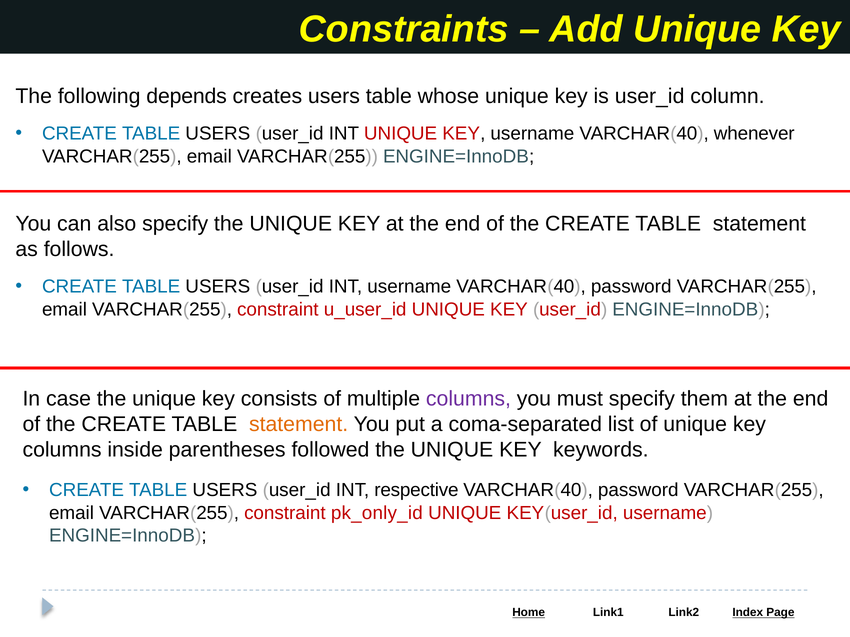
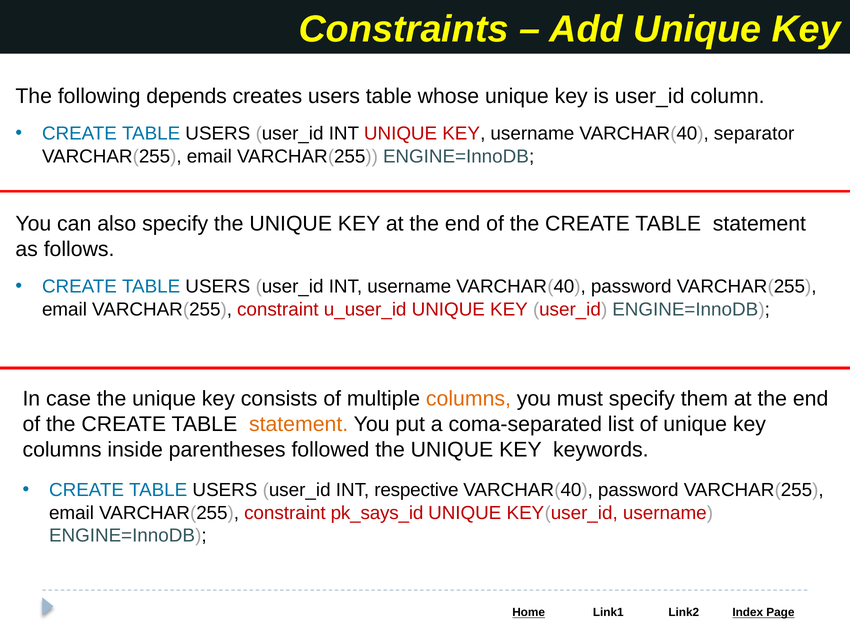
whenever: whenever -> separator
columns at (468, 399) colour: purple -> orange
pk_only_id: pk_only_id -> pk_says_id
